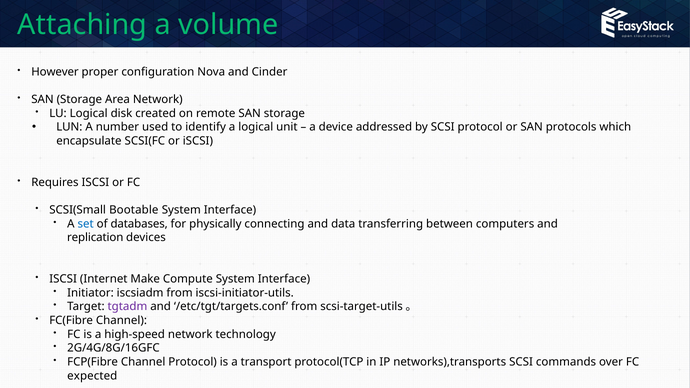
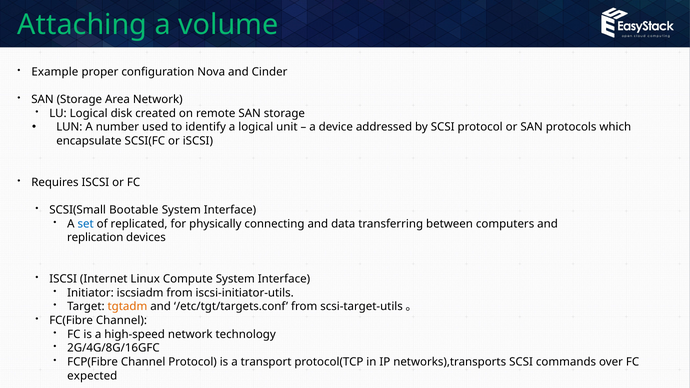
However: However -> Example
databases: databases -> replicated
Make: Make -> Linux
tgtadm colour: purple -> orange
